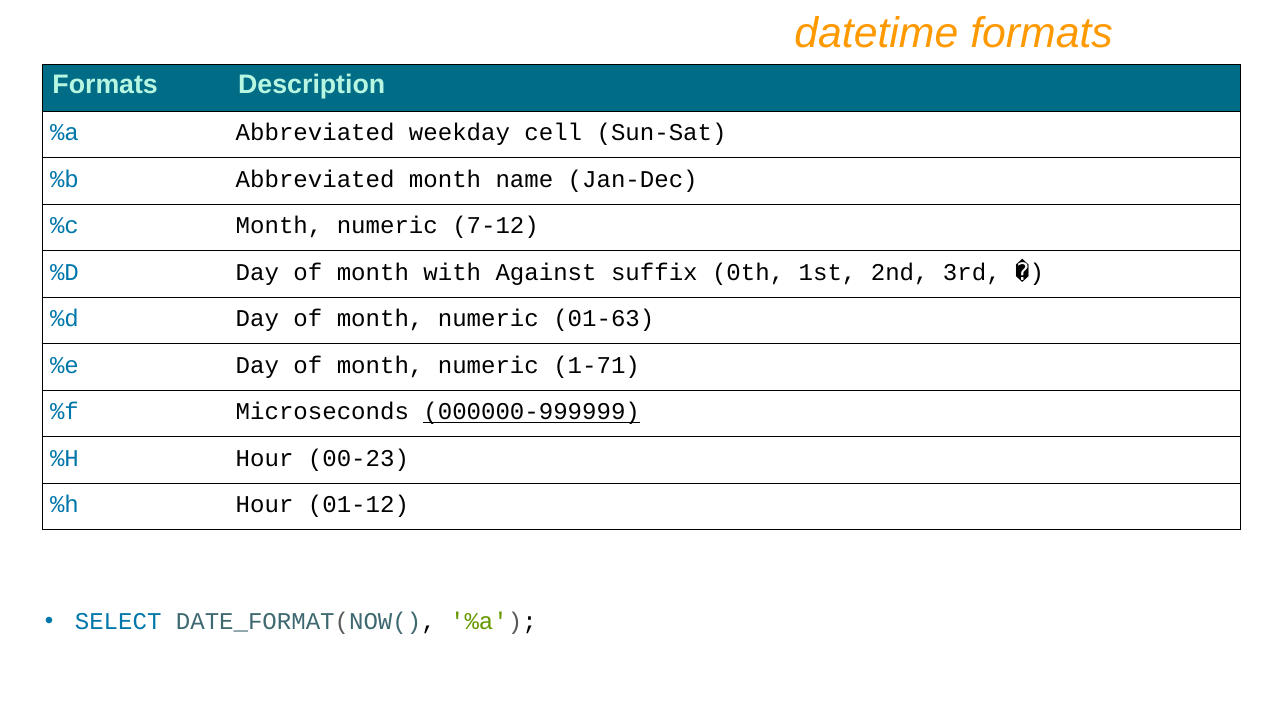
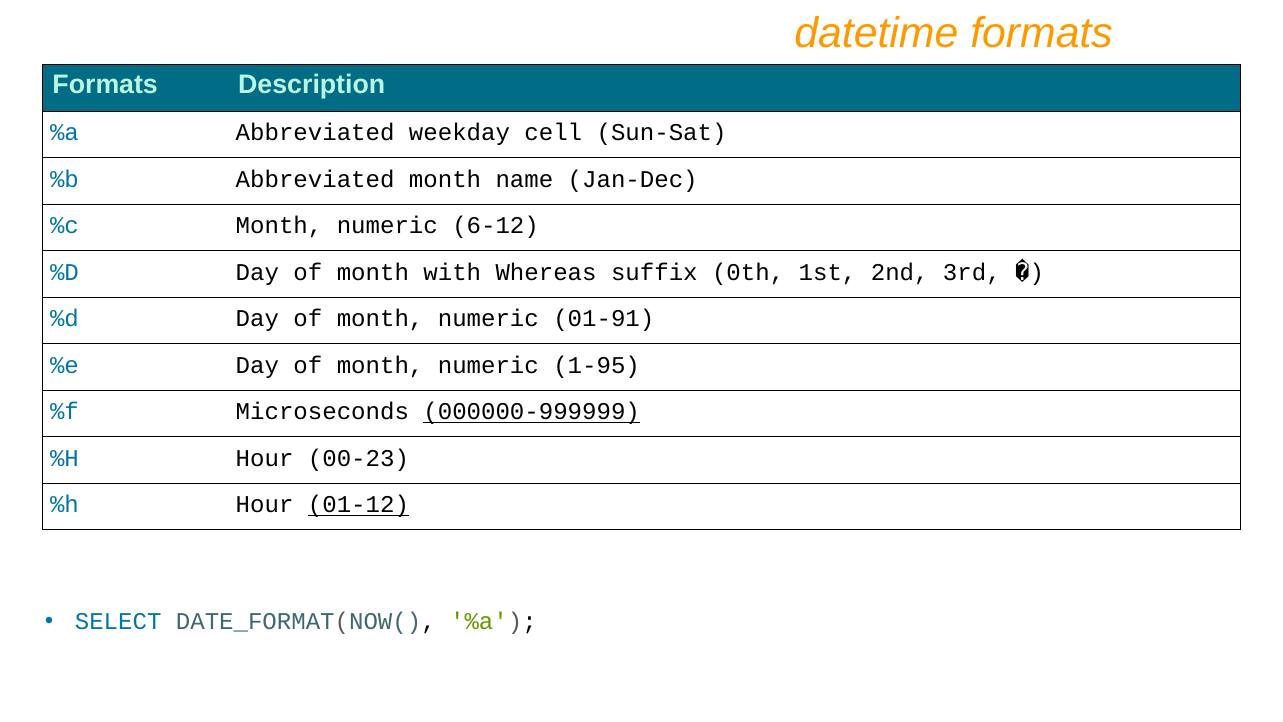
7-12: 7-12 -> 6-12
Against: Against -> Whereas
01-63: 01-63 -> 01-91
1-71: 1-71 -> 1-95
01-12 underline: none -> present
